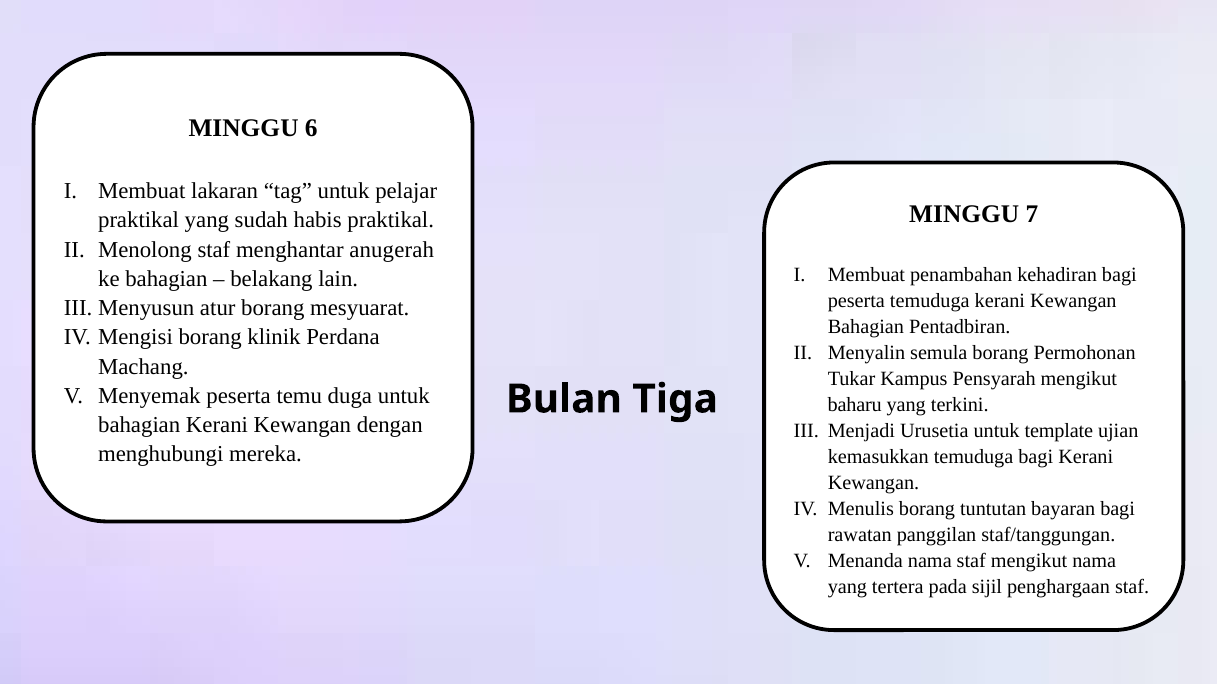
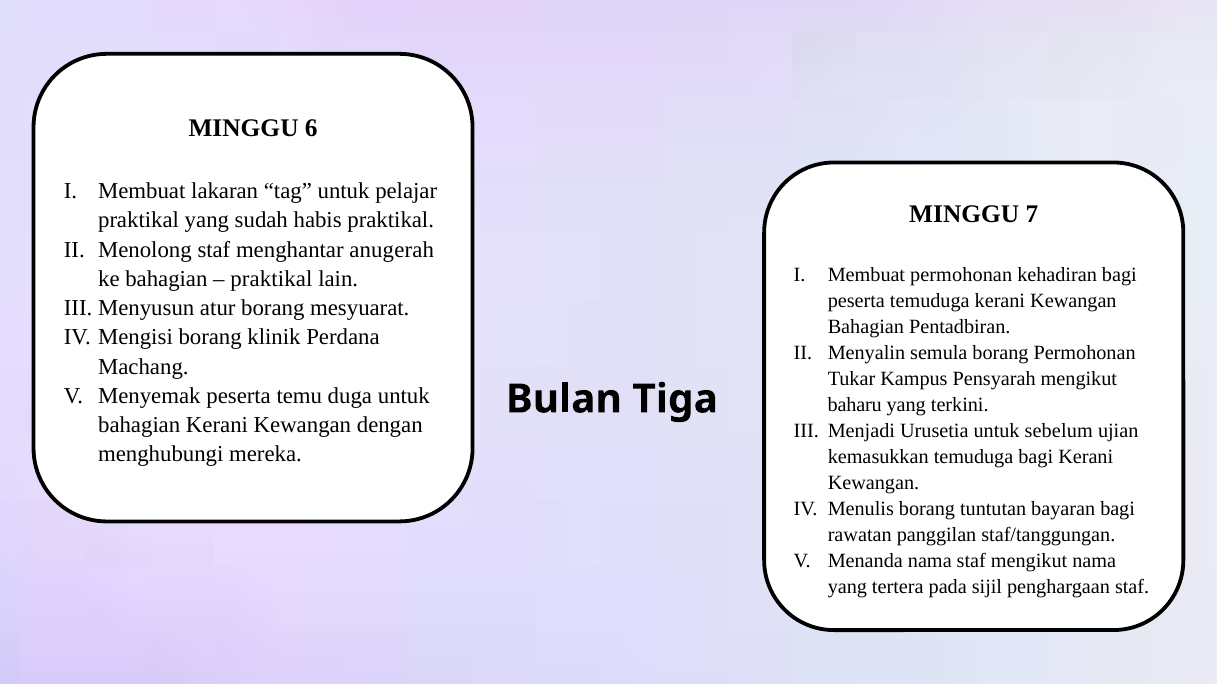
Membuat penambahan: penambahan -> permohonan
belakang at (271, 279): belakang -> praktikal
template: template -> sebelum
